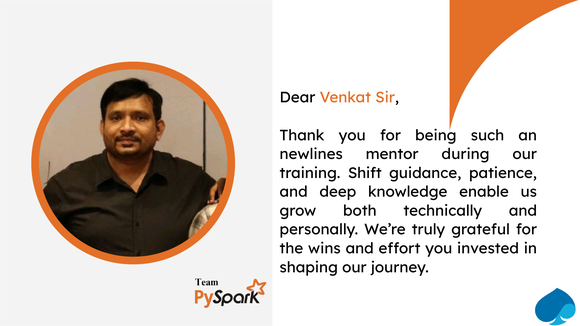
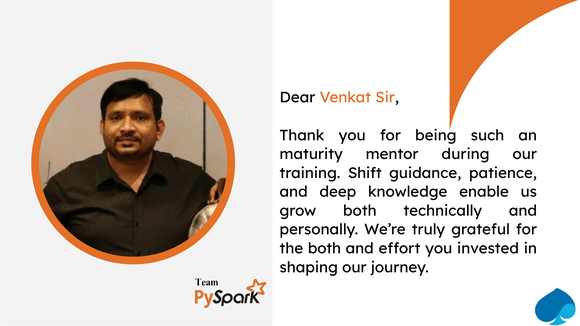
newlines: newlines -> maturity
the wins: wins -> both
